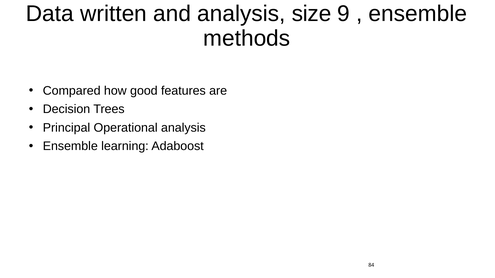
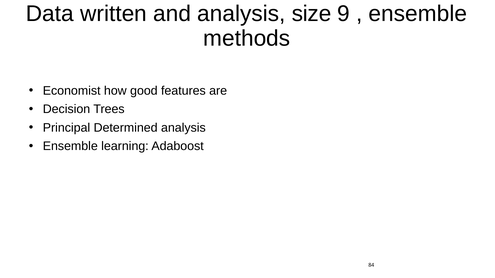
Compared: Compared -> Economist
Operational: Operational -> Determined
